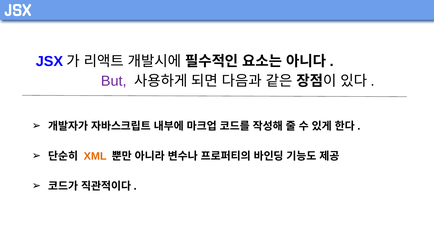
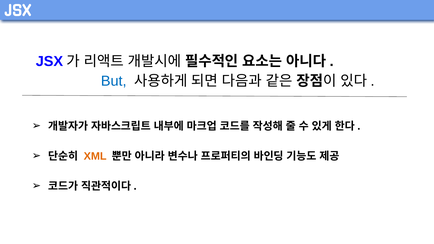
But colour: purple -> blue
